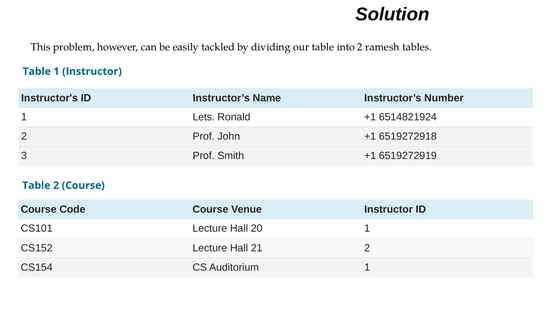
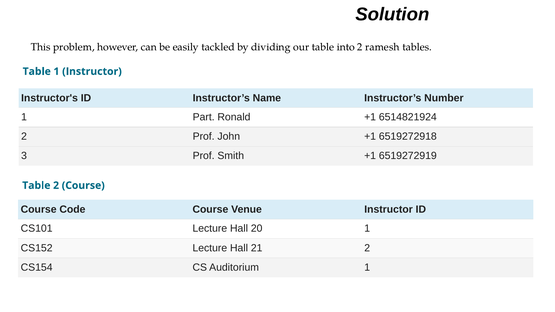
Lets: Lets -> Part
